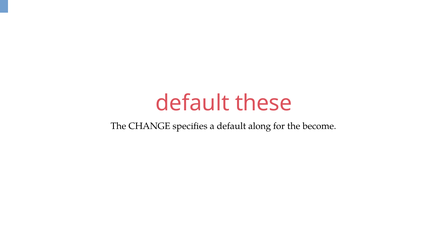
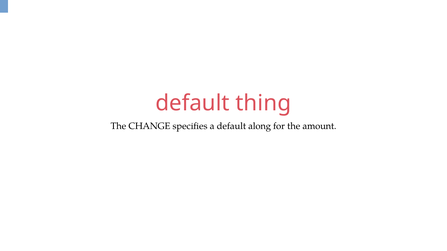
these: these -> thing
become: become -> amount
